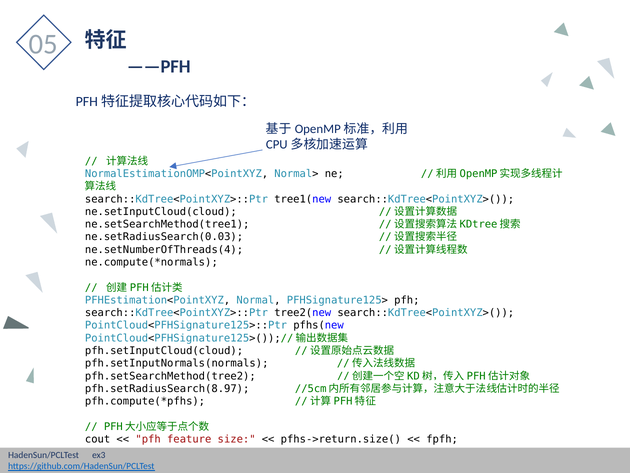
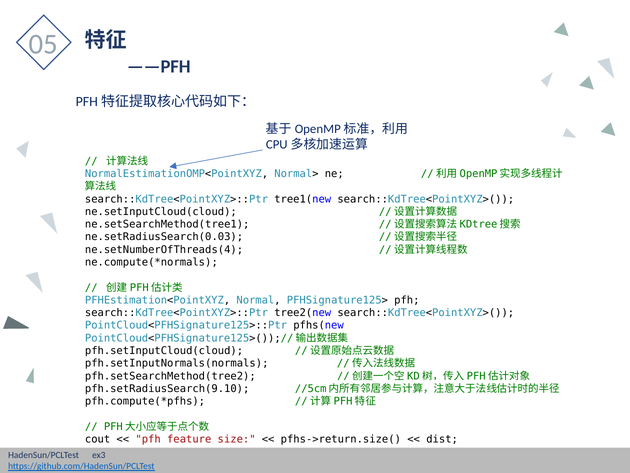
pfh.setRadiusSearch(8.97: pfh.setRadiusSearch(8.97 -> pfh.setRadiusSearch(9.10
fpfh: fpfh -> dist
